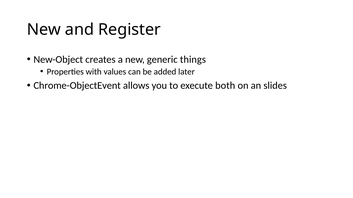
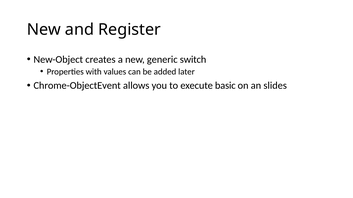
things: things -> switch
both: both -> basic
